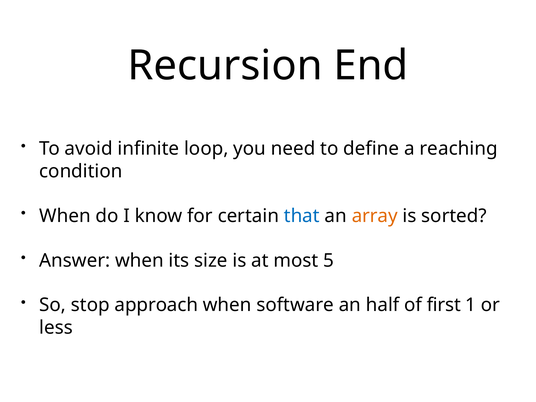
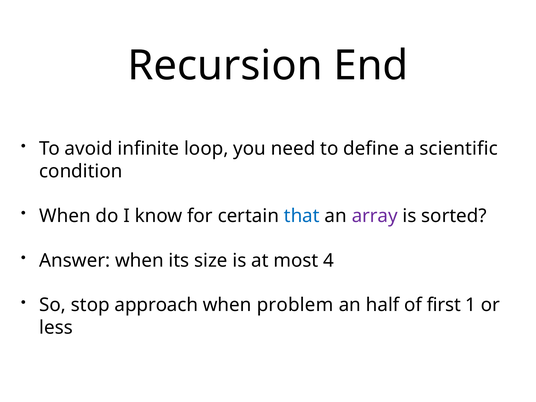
reaching: reaching -> scientific
array colour: orange -> purple
5: 5 -> 4
software: software -> problem
